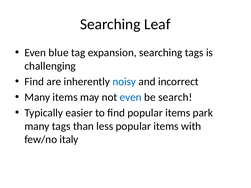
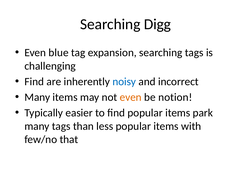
Leaf: Leaf -> Digg
even at (131, 97) colour: blue -> orange
search: search -> notion
italy: italy -> that
